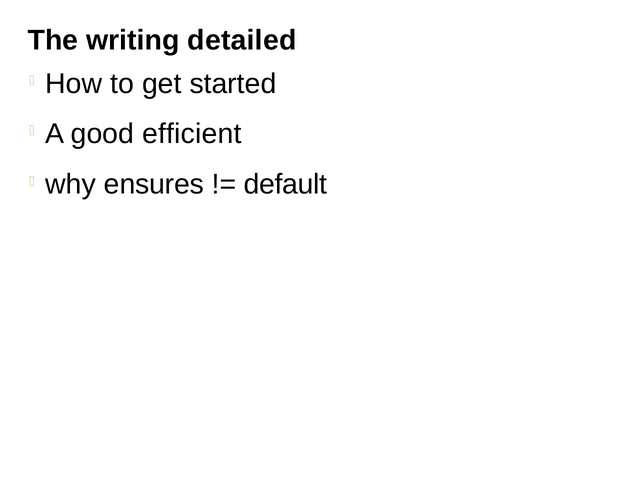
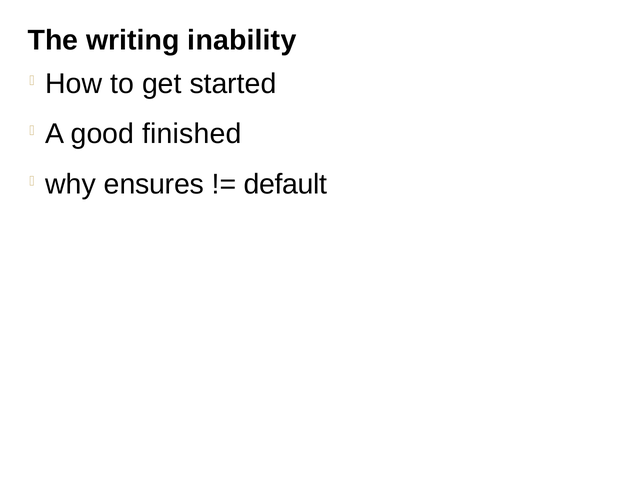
detailed: detailed -> inability
efficient: efficient -> finished
